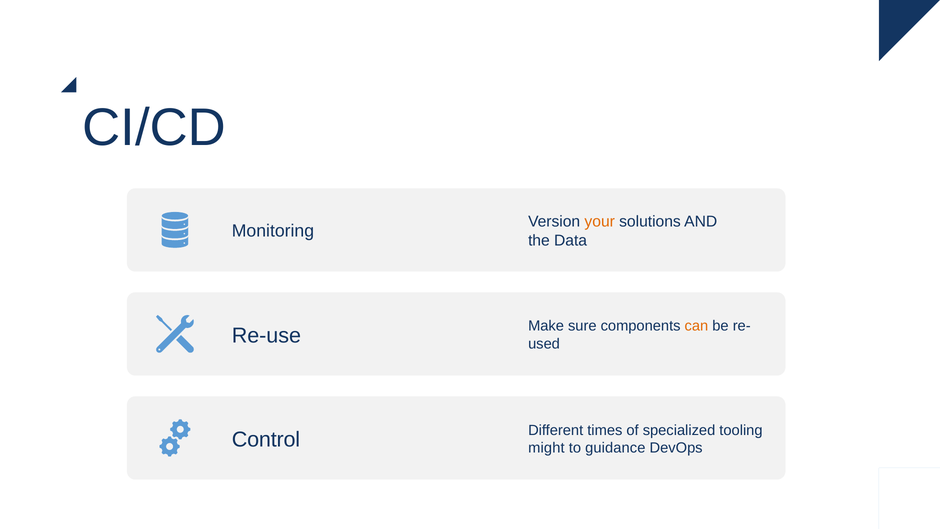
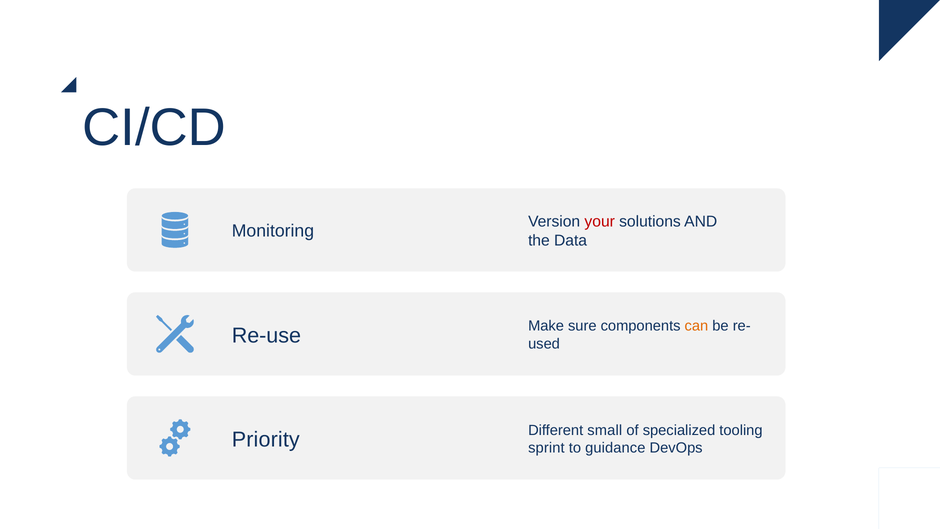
your colour: orange -> red
Control: Control -> Priority
times: times -> small
might: might -> sprint
